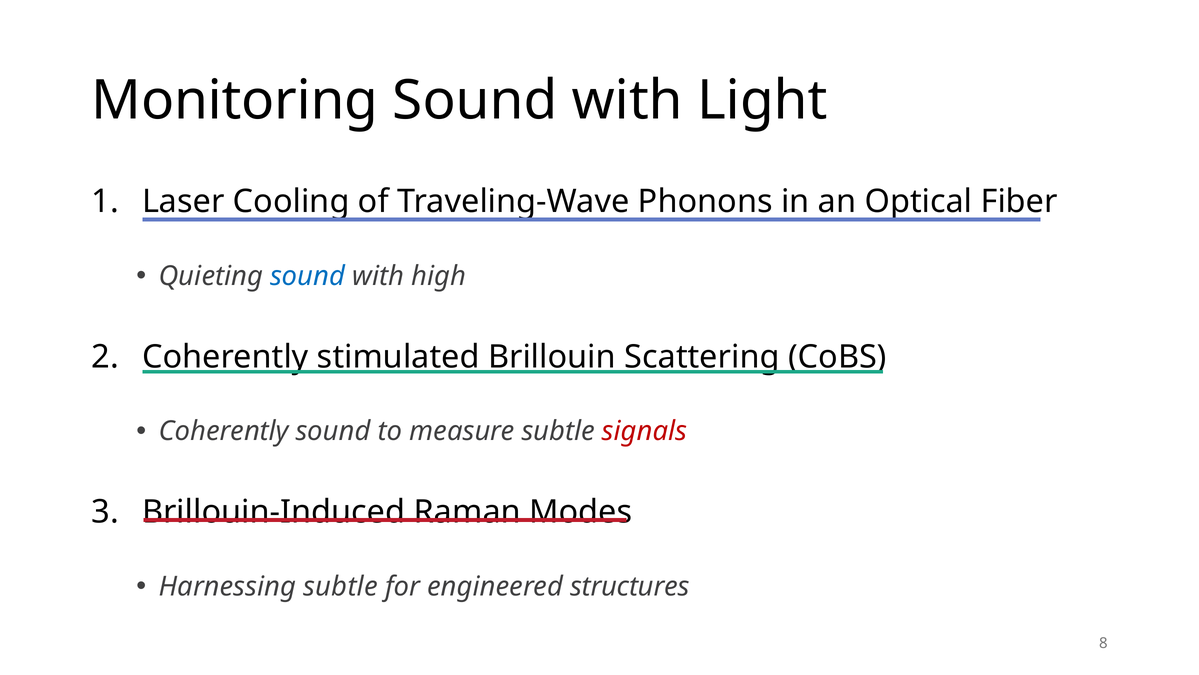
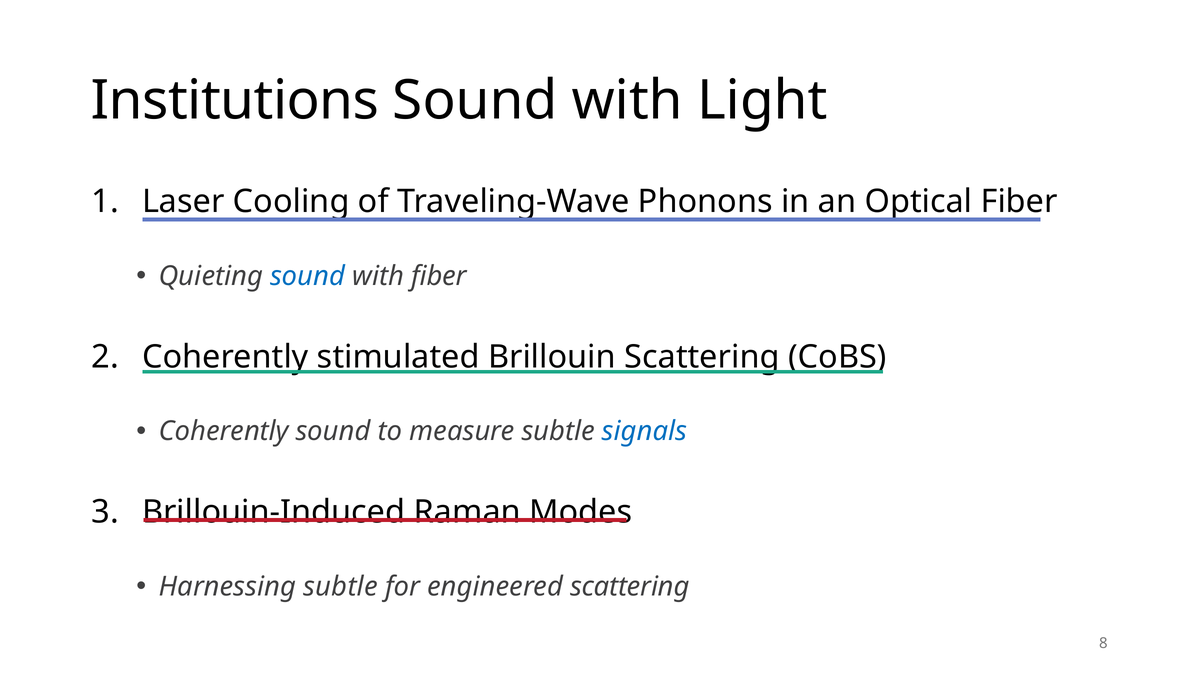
Monitoring: Monitoring -> Institutions
with high: high -> fiber
signals colour: red -> blue
engineered structures: structures -> scattering
